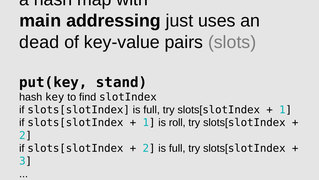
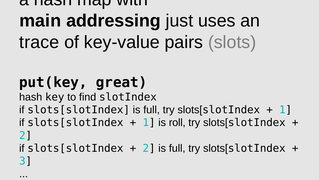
dead: dead -> trace
stand: stand -> great
